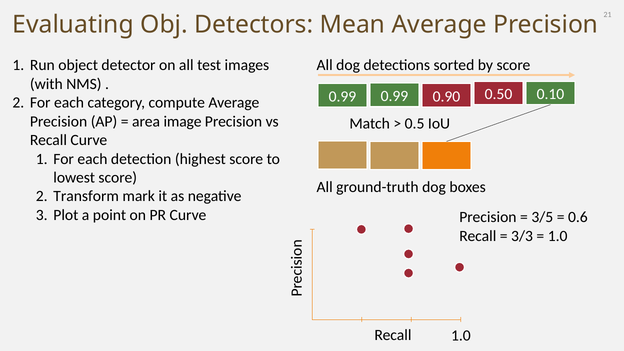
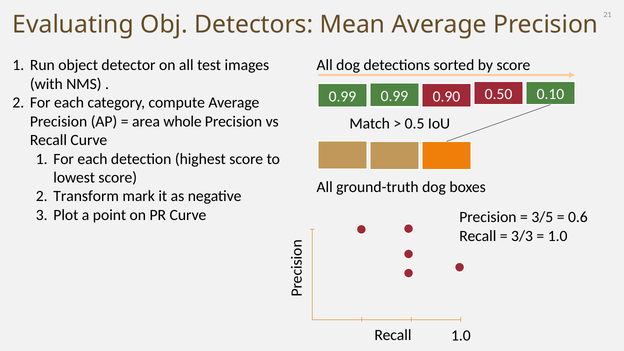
image: image -> whole
